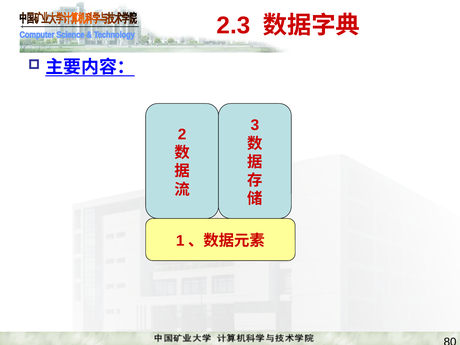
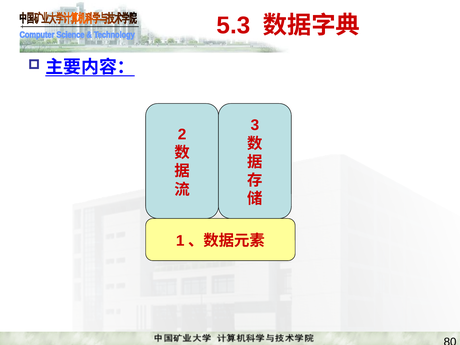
2.3: 2.3 -> 5.3
